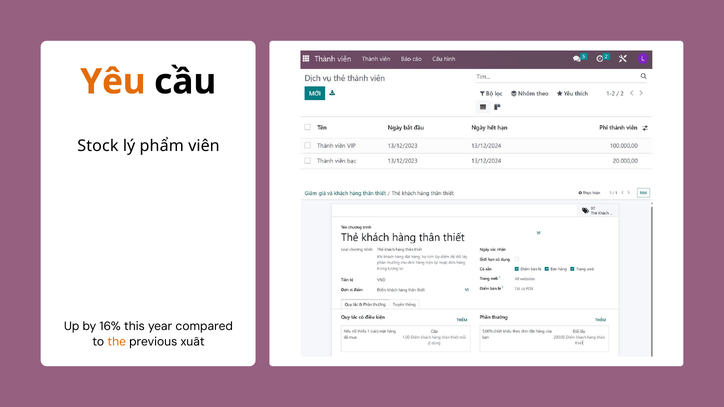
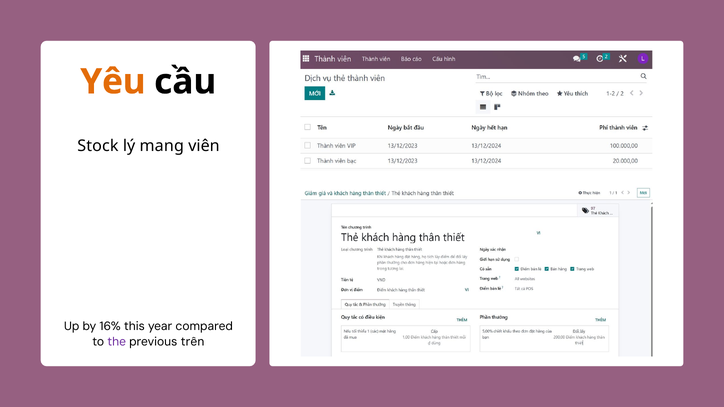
phẩm: phẩm -> mang
the colour: orange -> purple
xuất: xuất -> trên
